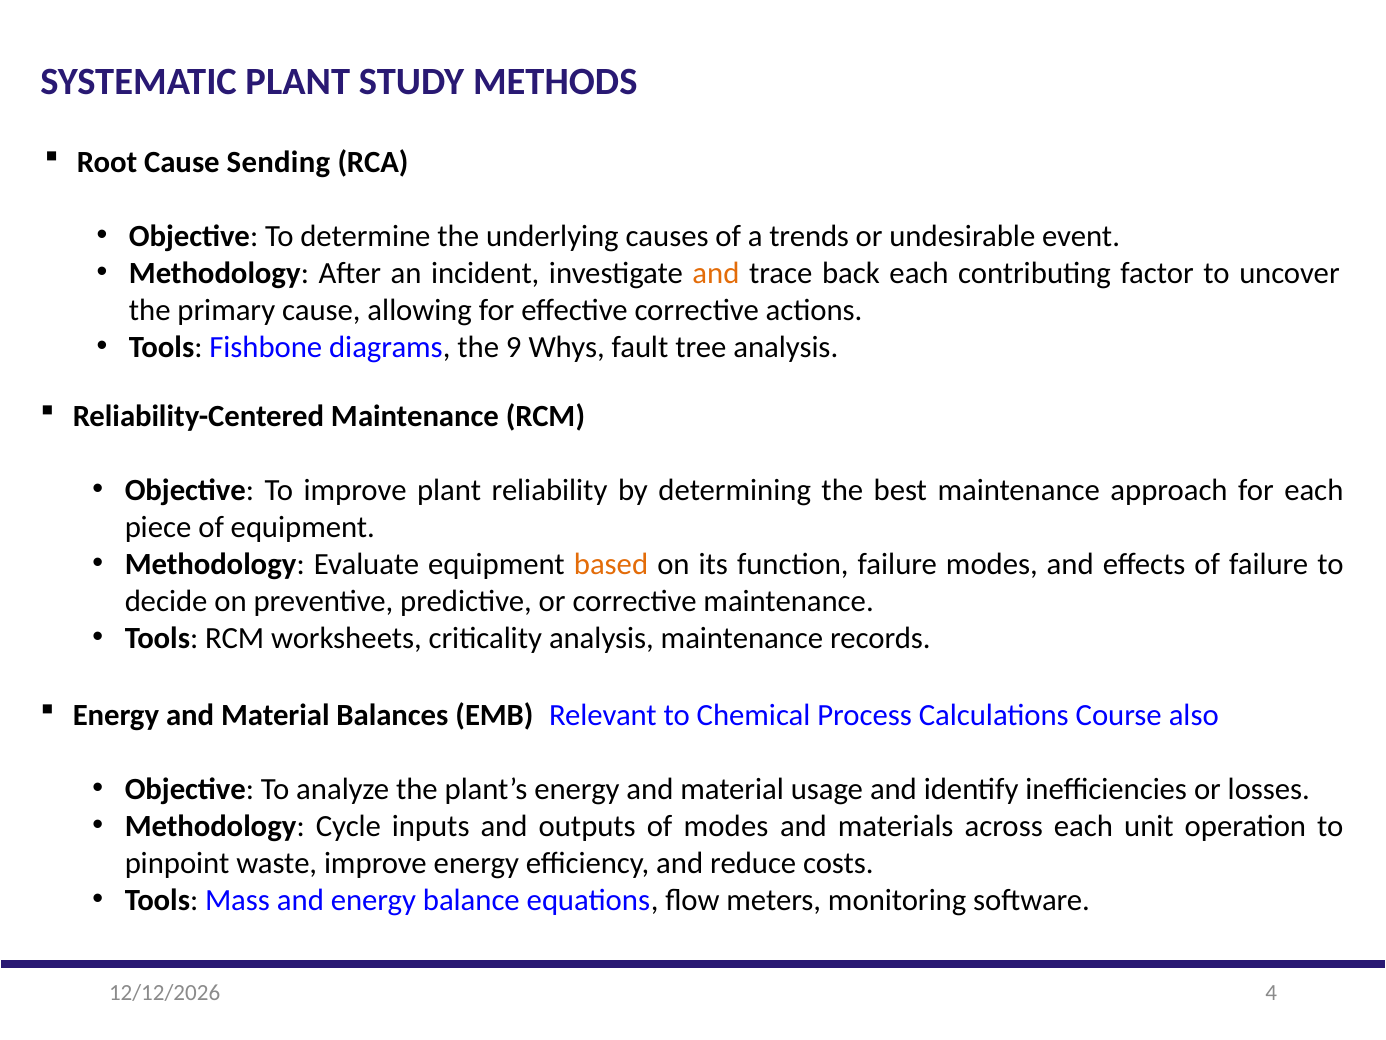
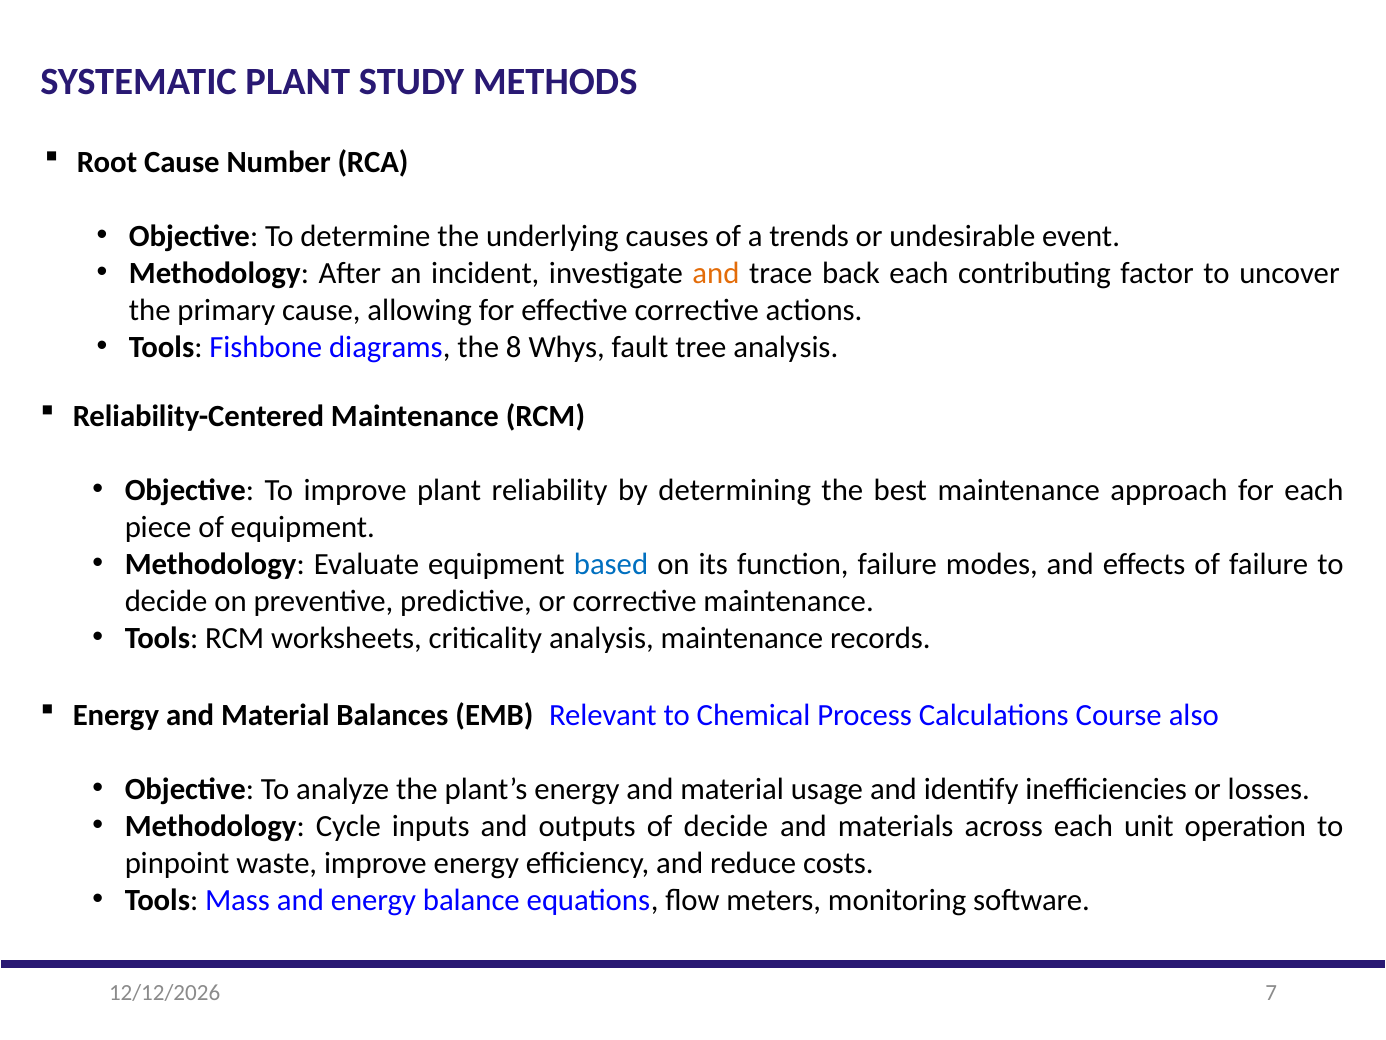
Sending: Sending -> Number
9: 9 -> 8
based colour: orange -> blue
of modes: modes -> decide
4: 4 -> 7
